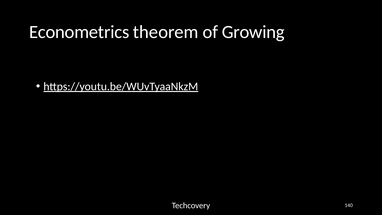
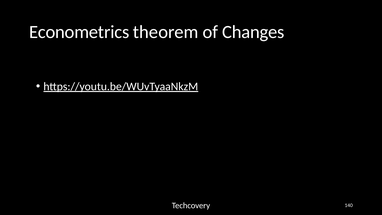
Growing: Growing -> Changes
